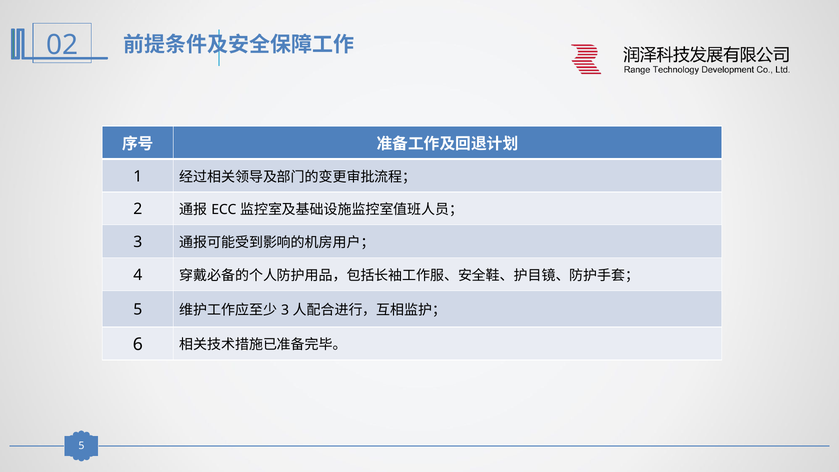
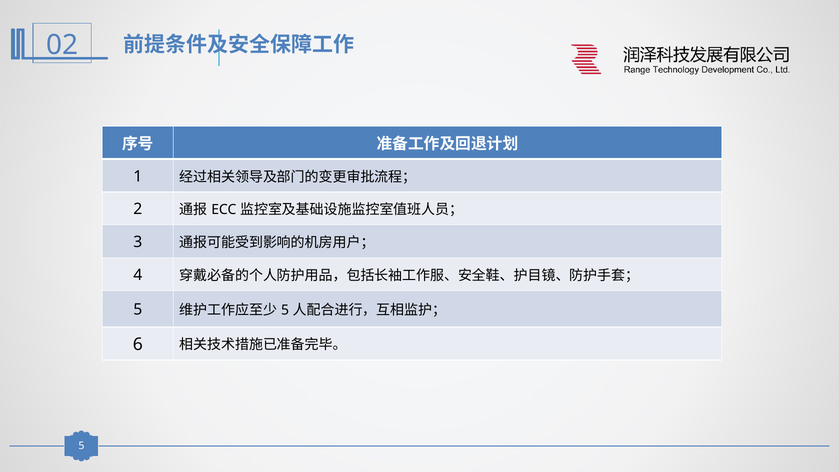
3 at (285, 310): 3 -> 5
